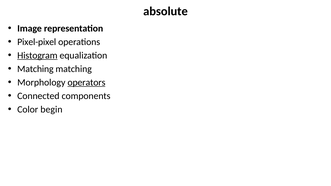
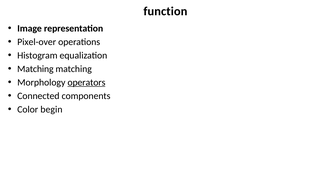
absolute: absolute -> function
Pixel-pixel: Pixel-pixel -> Pixel-over
Histogram underline: present -> none
